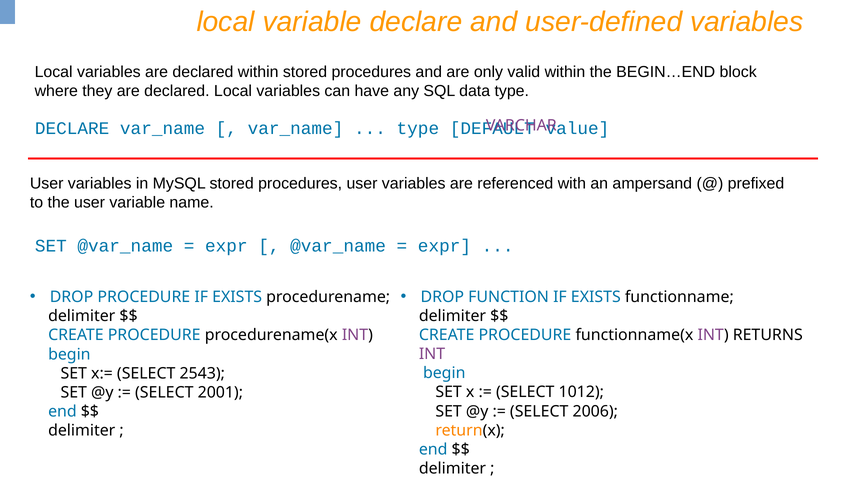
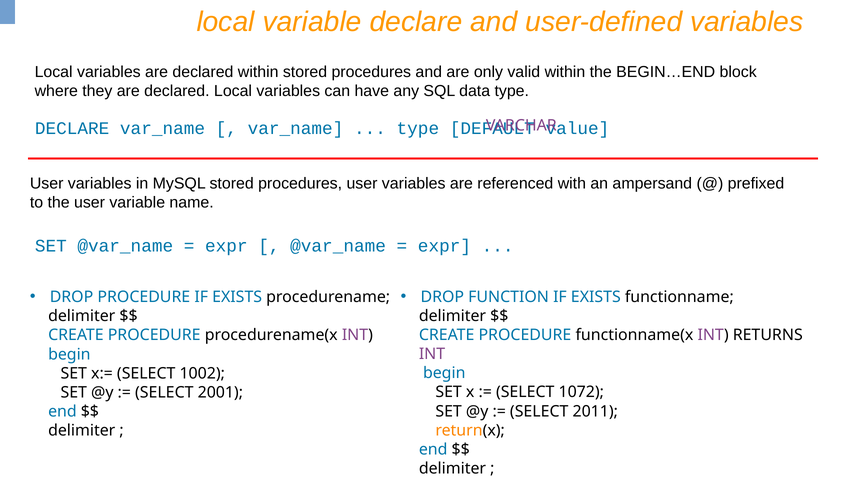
2543: 2543 -> 1002
1012: 1012 -> 1072
2006: 2006 -> 2011
